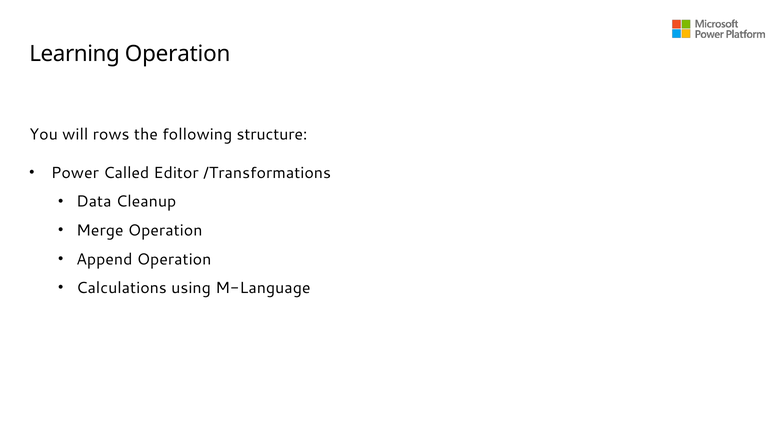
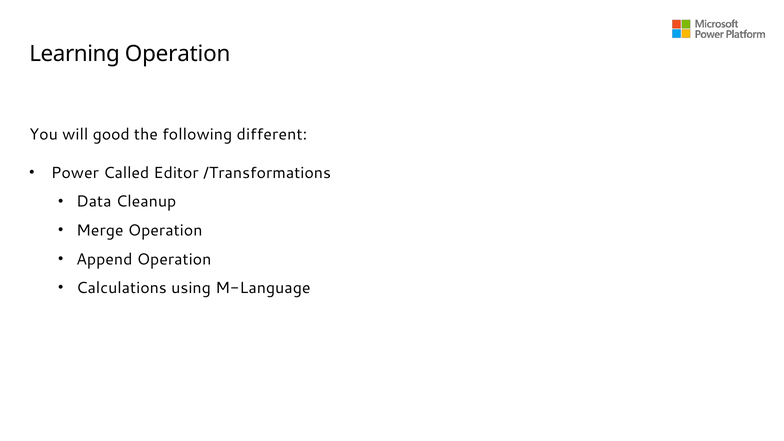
rows: rows -> good
structure: structure -> different
